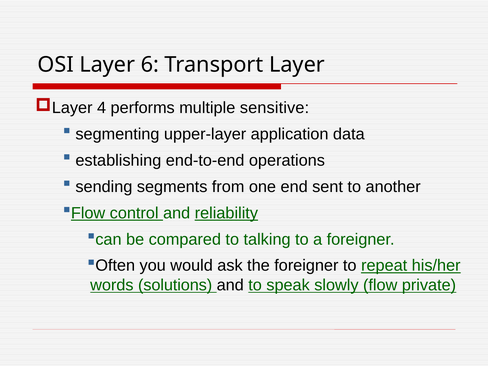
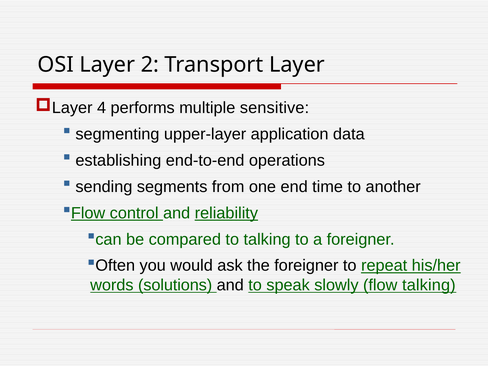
6: 6 -> 2
sent: sent -> time
flow private: private -> talking
